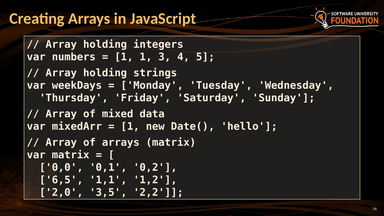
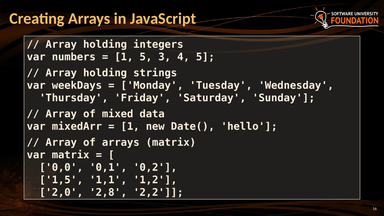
1 1: 1 -> 5
6,5: 6,5 -> 1,5
3,5: 3,5 -> 2,8
